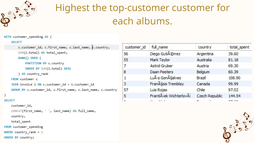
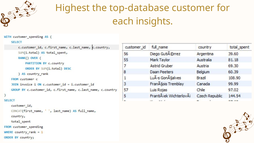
top-customer: top-customer -> top-database
albums: albums -> insights
